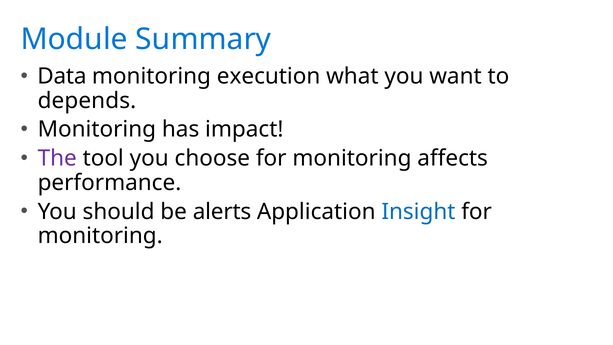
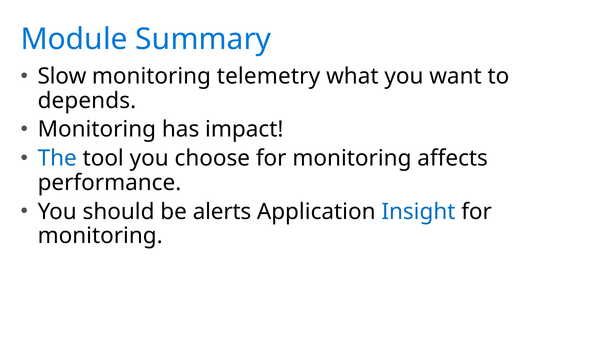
Data: Data -> Slow
execution: execution -> telemetry
The colour: purple -> blue
